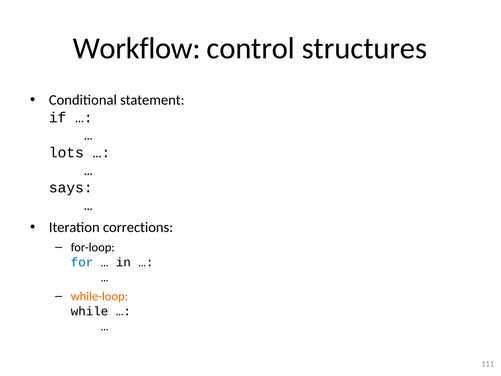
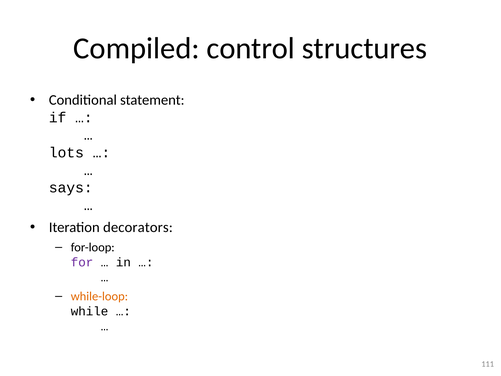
Workflow: Workflow -> Compiled
corrections: corrections -> decorators
for colour: blue -> purple
